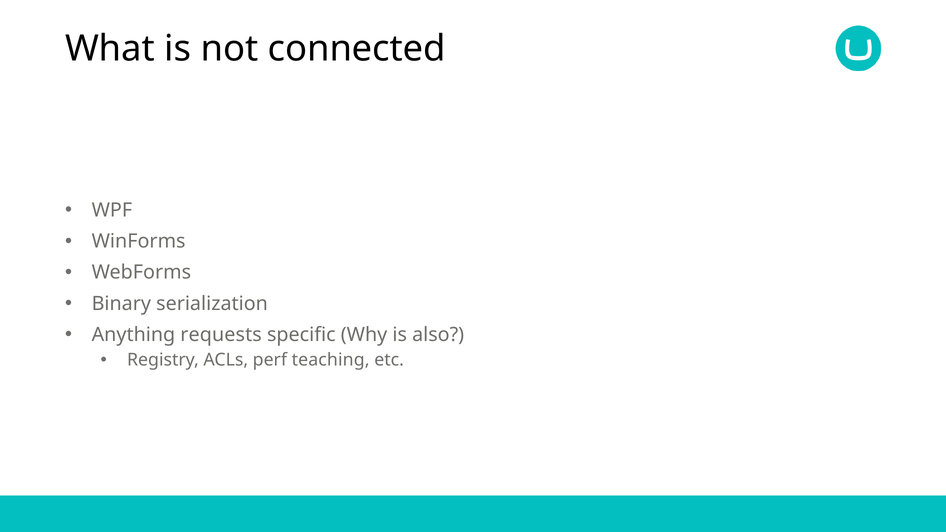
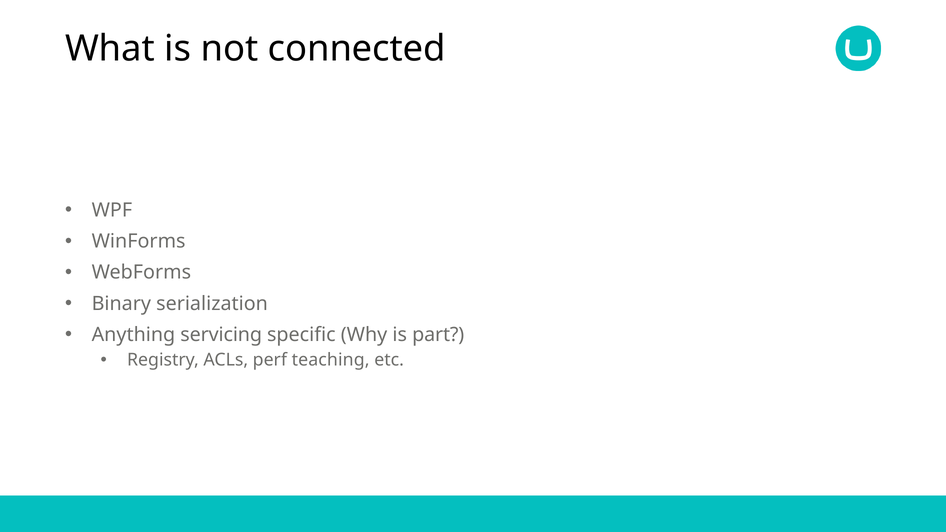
requests: requests -> servicing
also: also -> part
